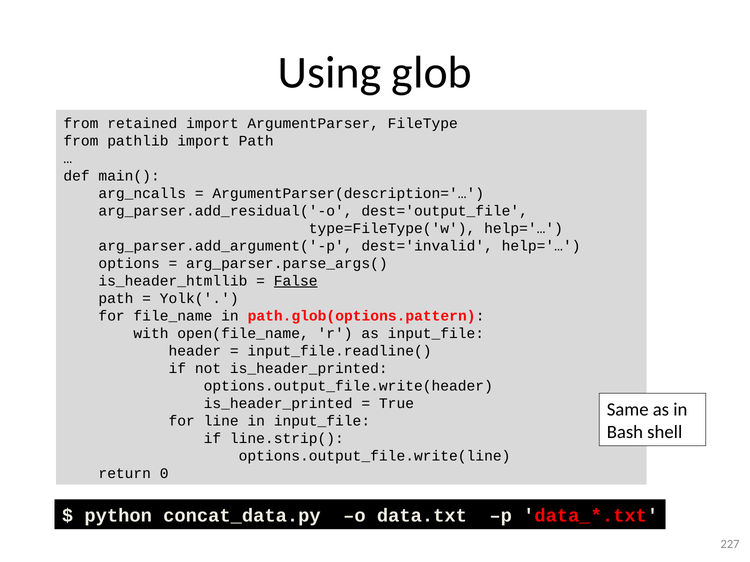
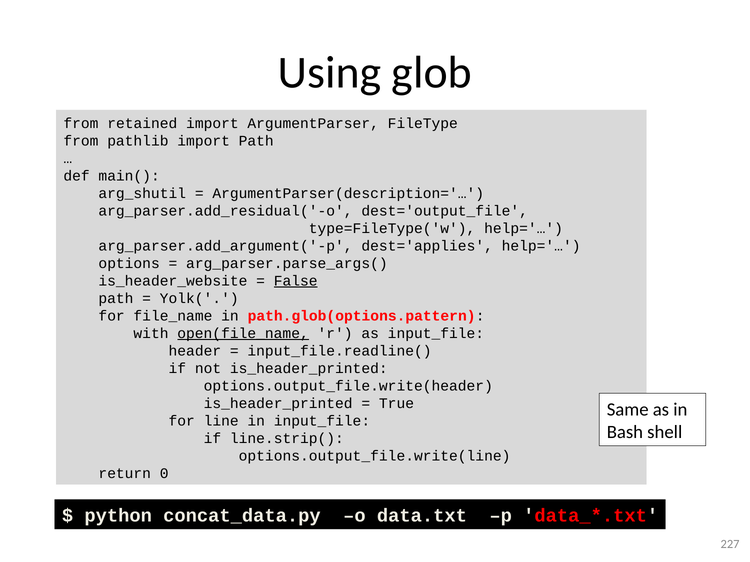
arg_ncalls: arg_ncalls -> arg_shutil
dest='invalid: dest='invalid -> dest='applies
is_header_htmllib: is_header_htmllib -> is_header_website
open(file_name underline: none -> present
